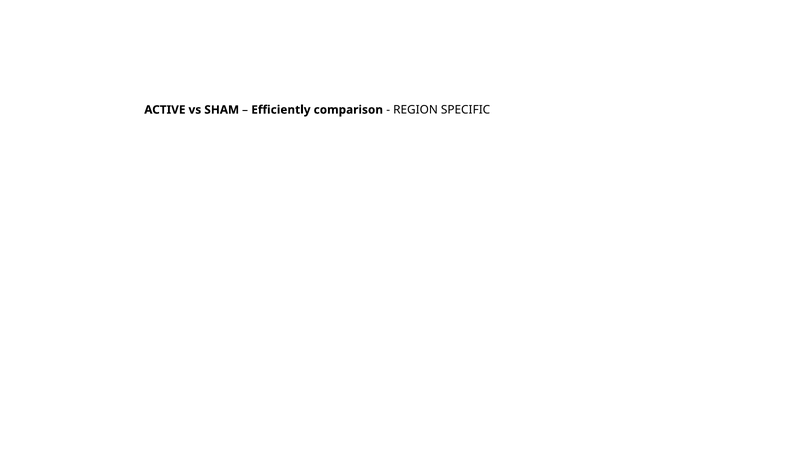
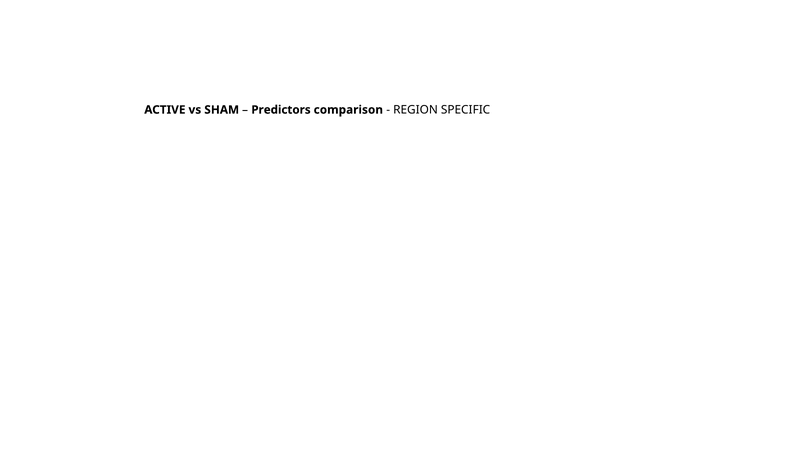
Efficiently: Efficiently -> Predictors
